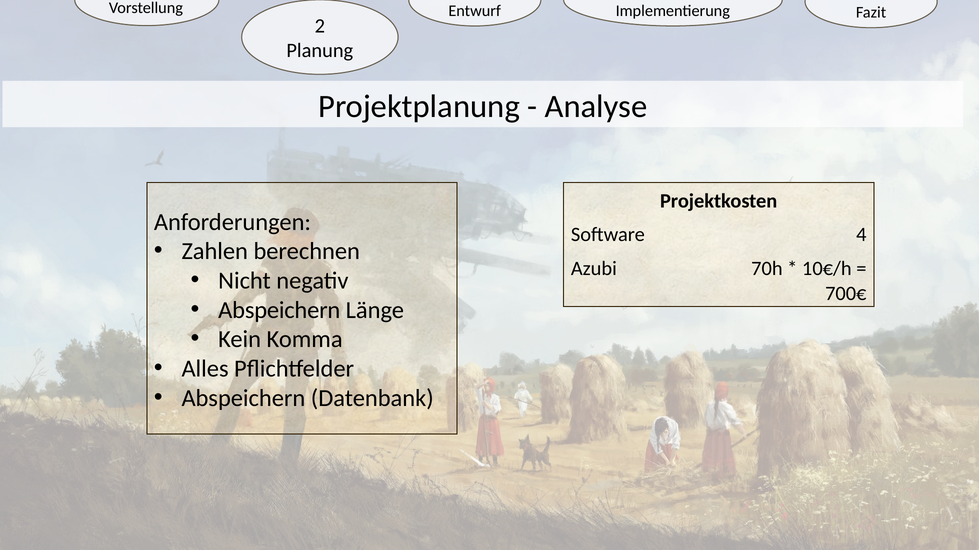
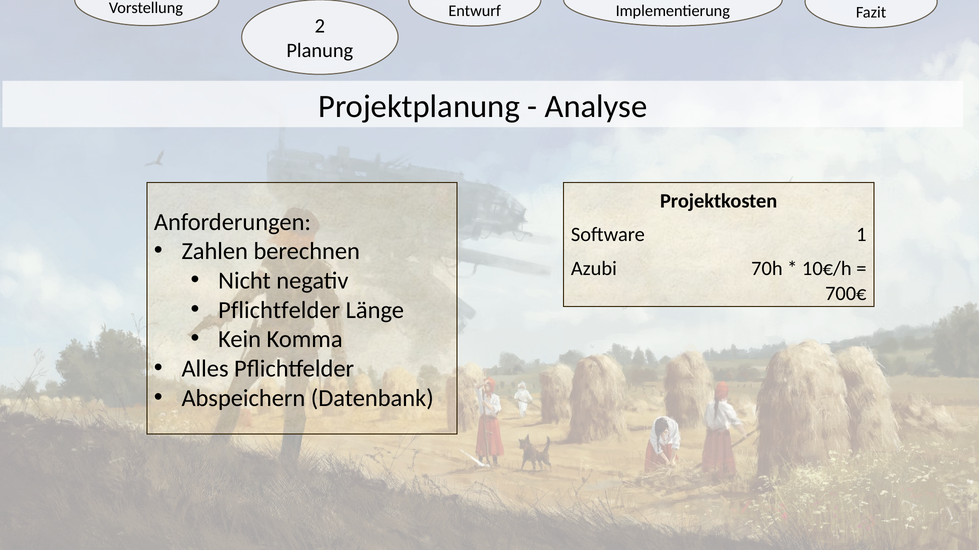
Software 4: 4 -> 1
Abspeichern at (279, 310): Abspeichern -> Pflichtfelder
